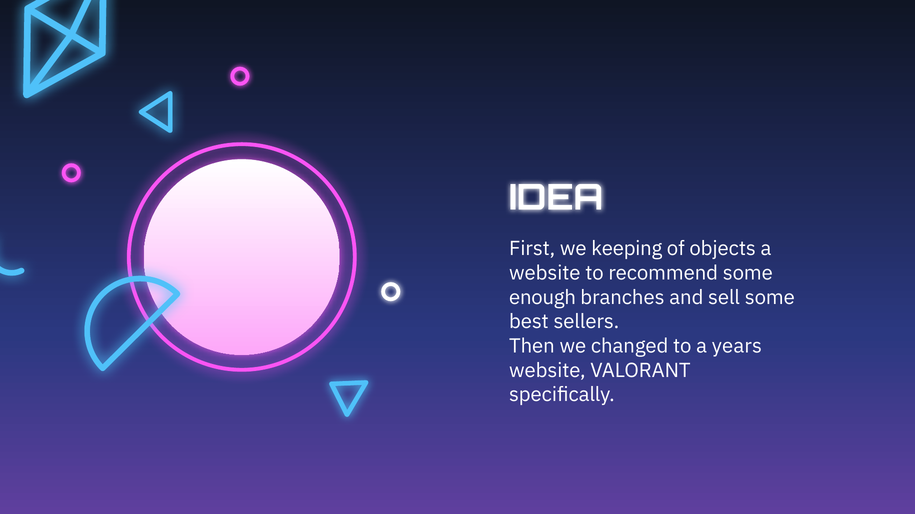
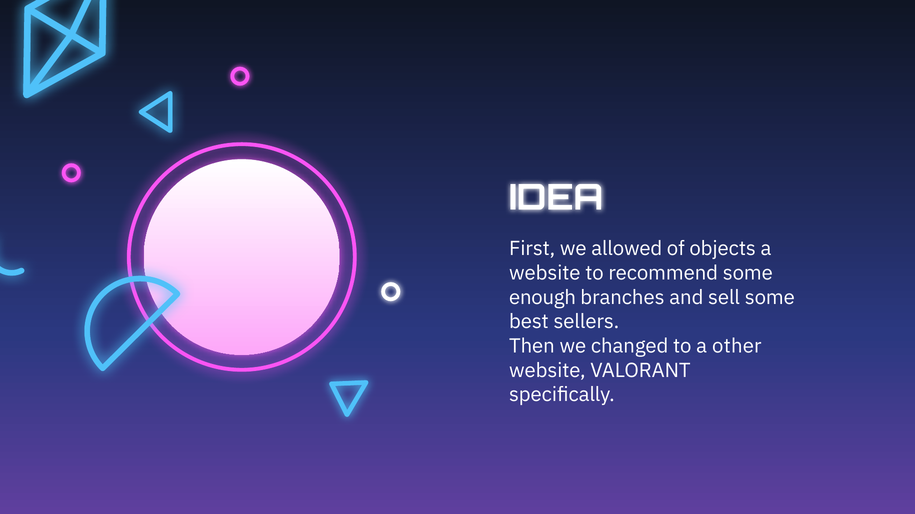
keeping: keeping -> allowed
years: years -> other
